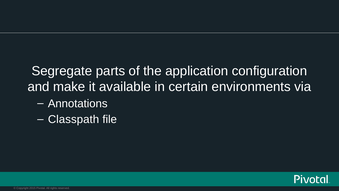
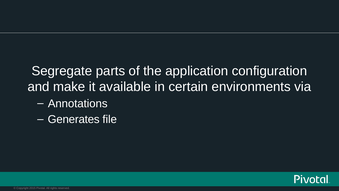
Classpath: Classpath -> Generates
